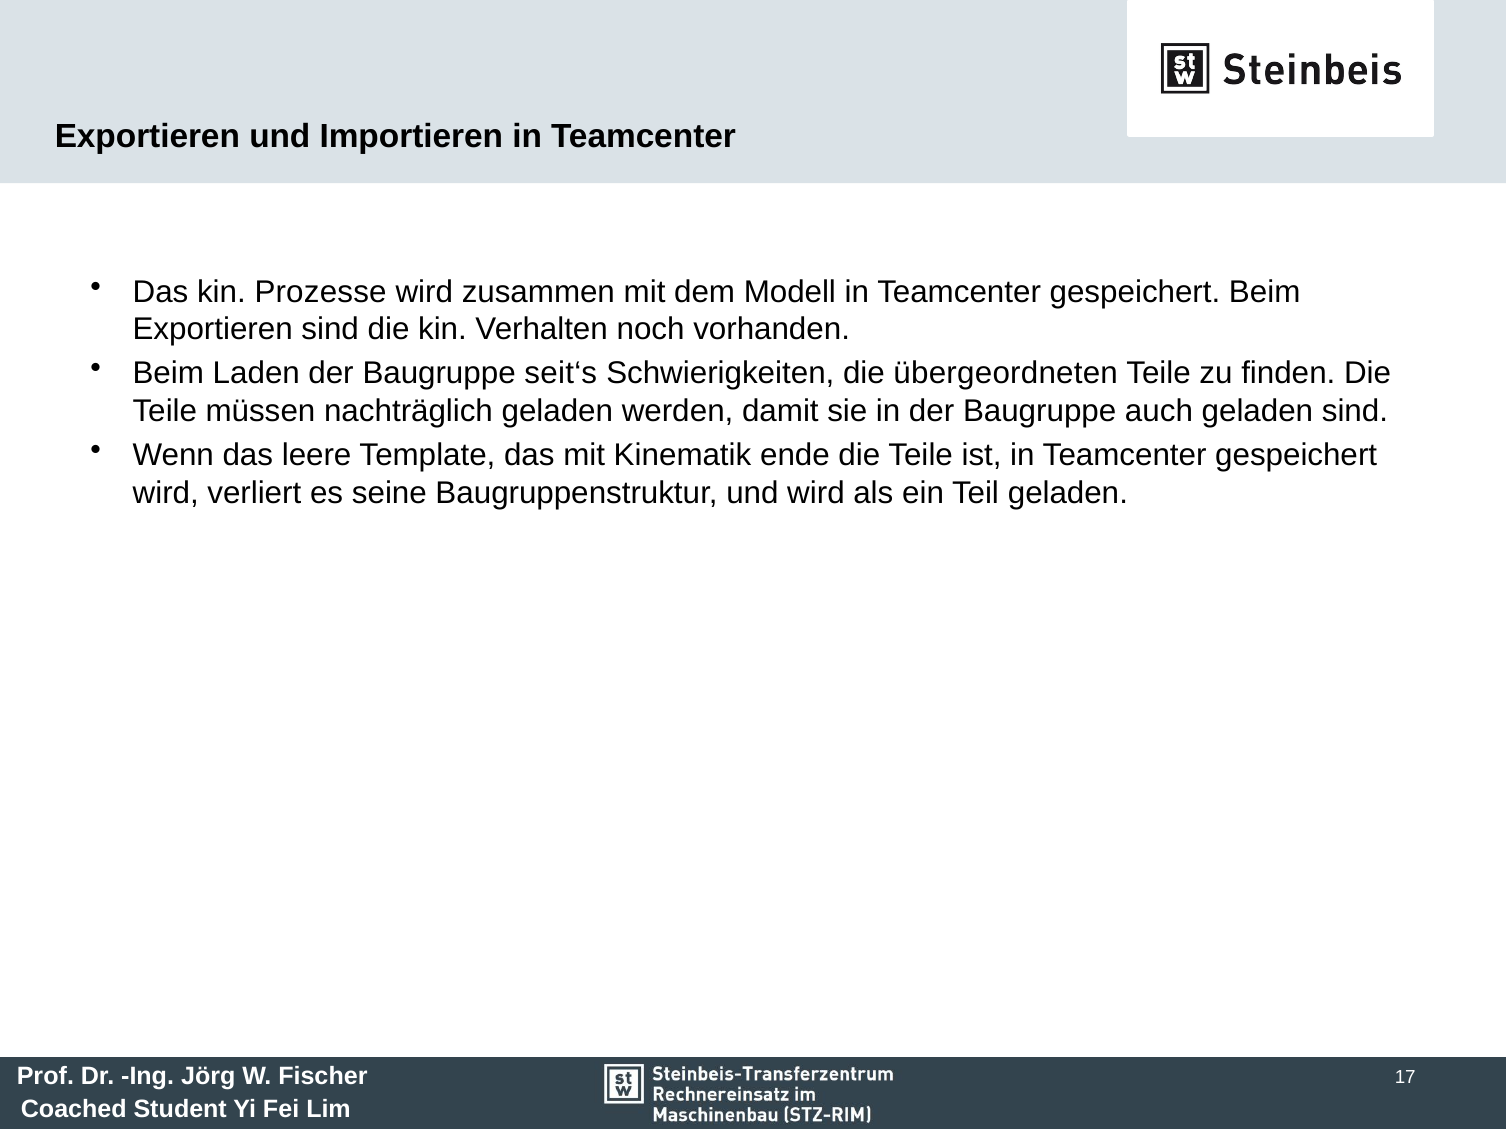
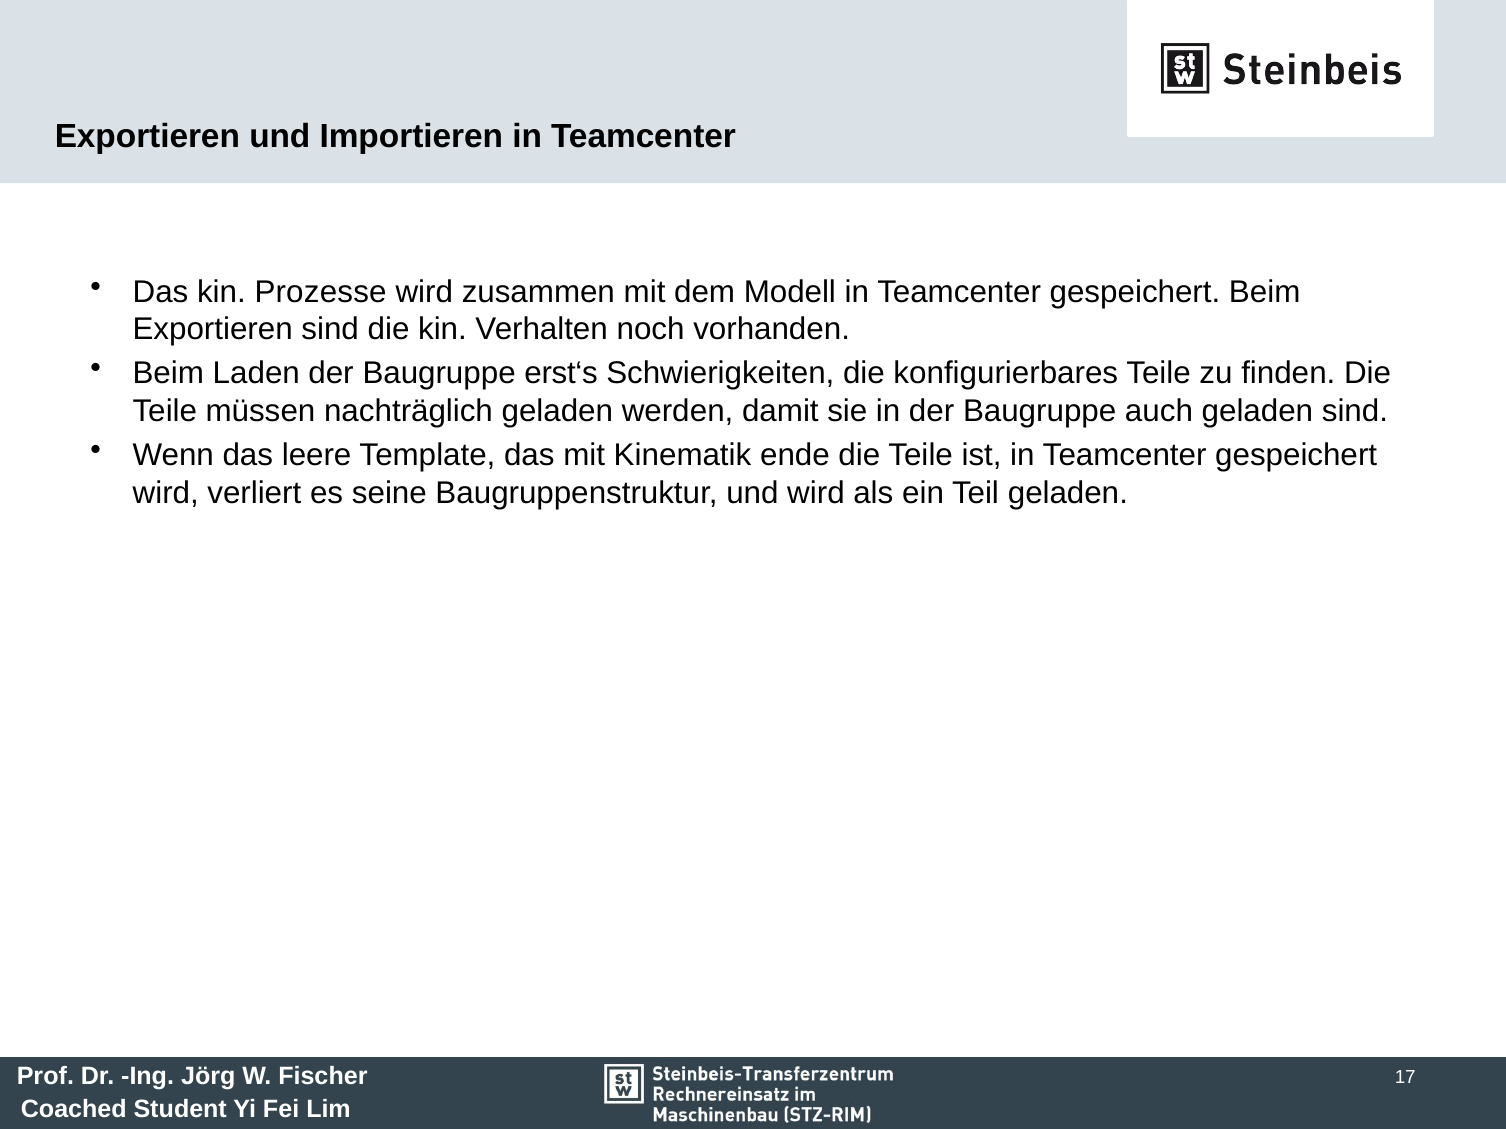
seit‘s: seit‘s -> erst‘s
übergeordneten: übergeordneten -> konfigurierbares
